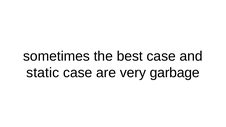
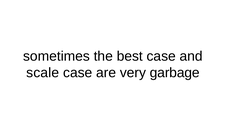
static: static -> scale
